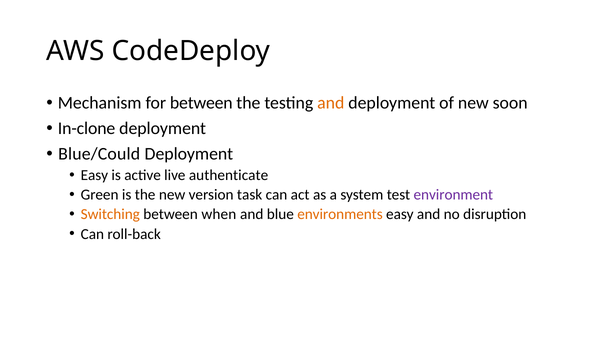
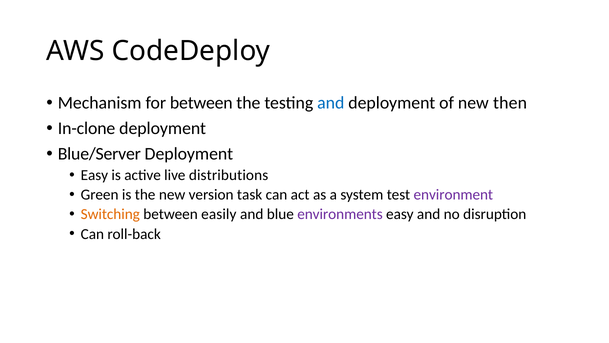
and at (331, 103) colour: orange -> blue
soon: soon -> then
Blue/Could: Blue/Could -> Blue/Server
authenticate: authenticate -> distributions
when: when -> easily
environments colour: orange -> purple
